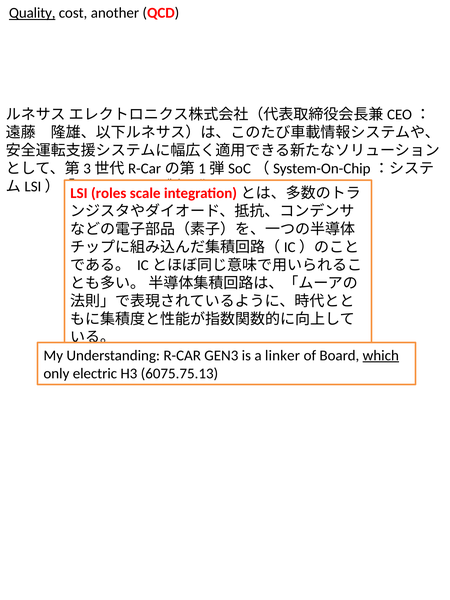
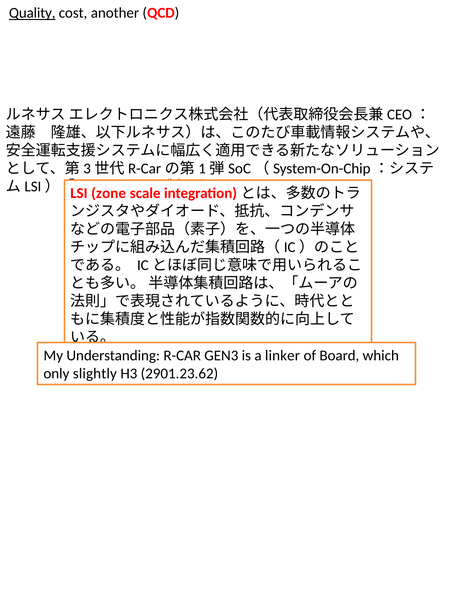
roles: roles -> zone
which underline: present -> none
electric: electric -> slightly
6075.75.13: 6075.75.13 -> 2901.23.62
